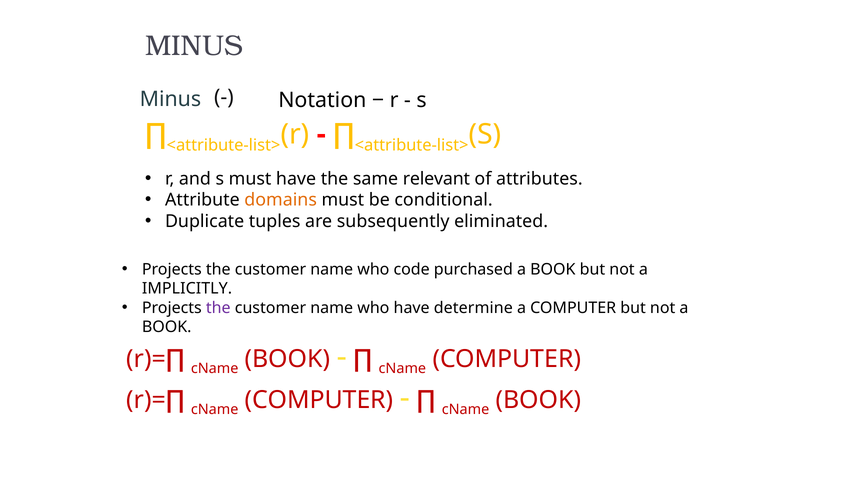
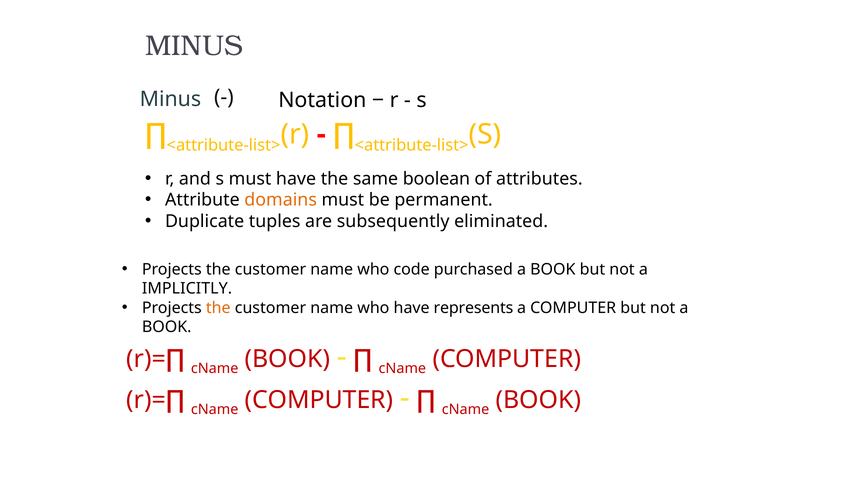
relevant: relevant -> boolean
conditional: conditional -> permanent
the at (218, 308) colour: purple -> orange
determine: determine -> represents
